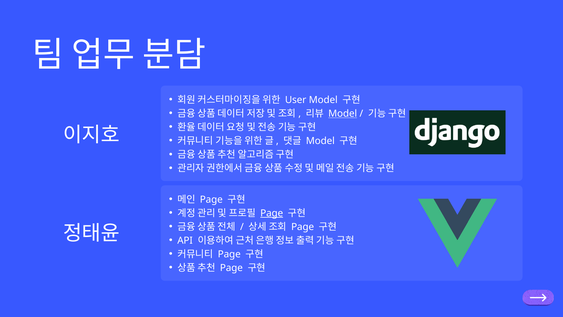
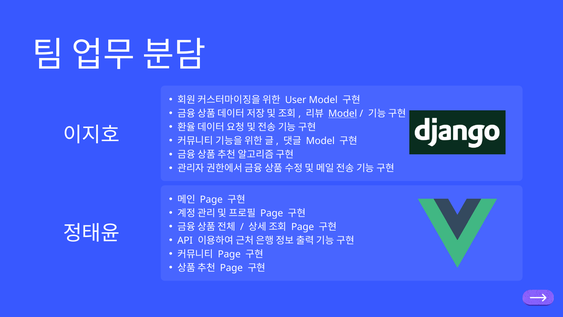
Page at (272, 213) underline: present -> none
